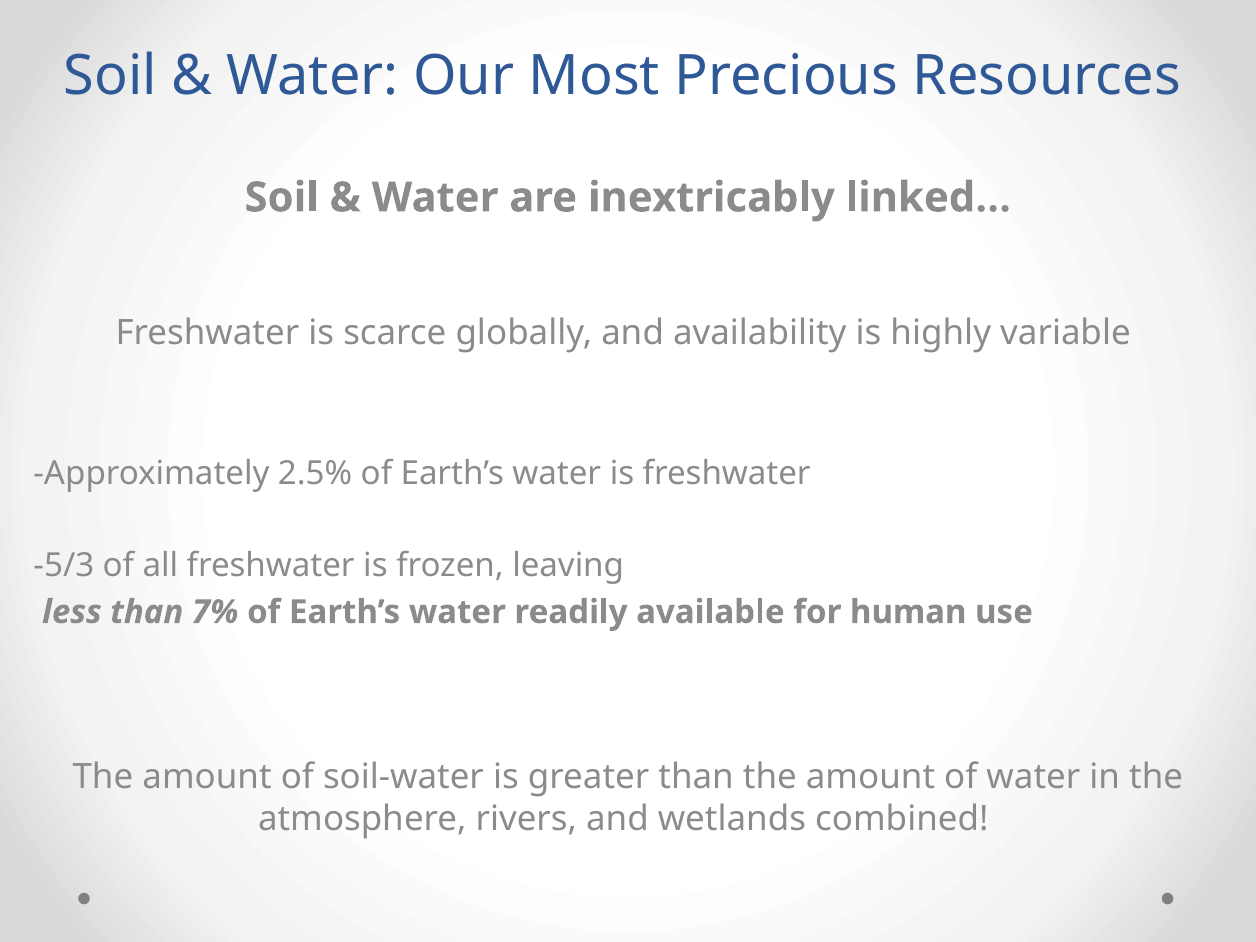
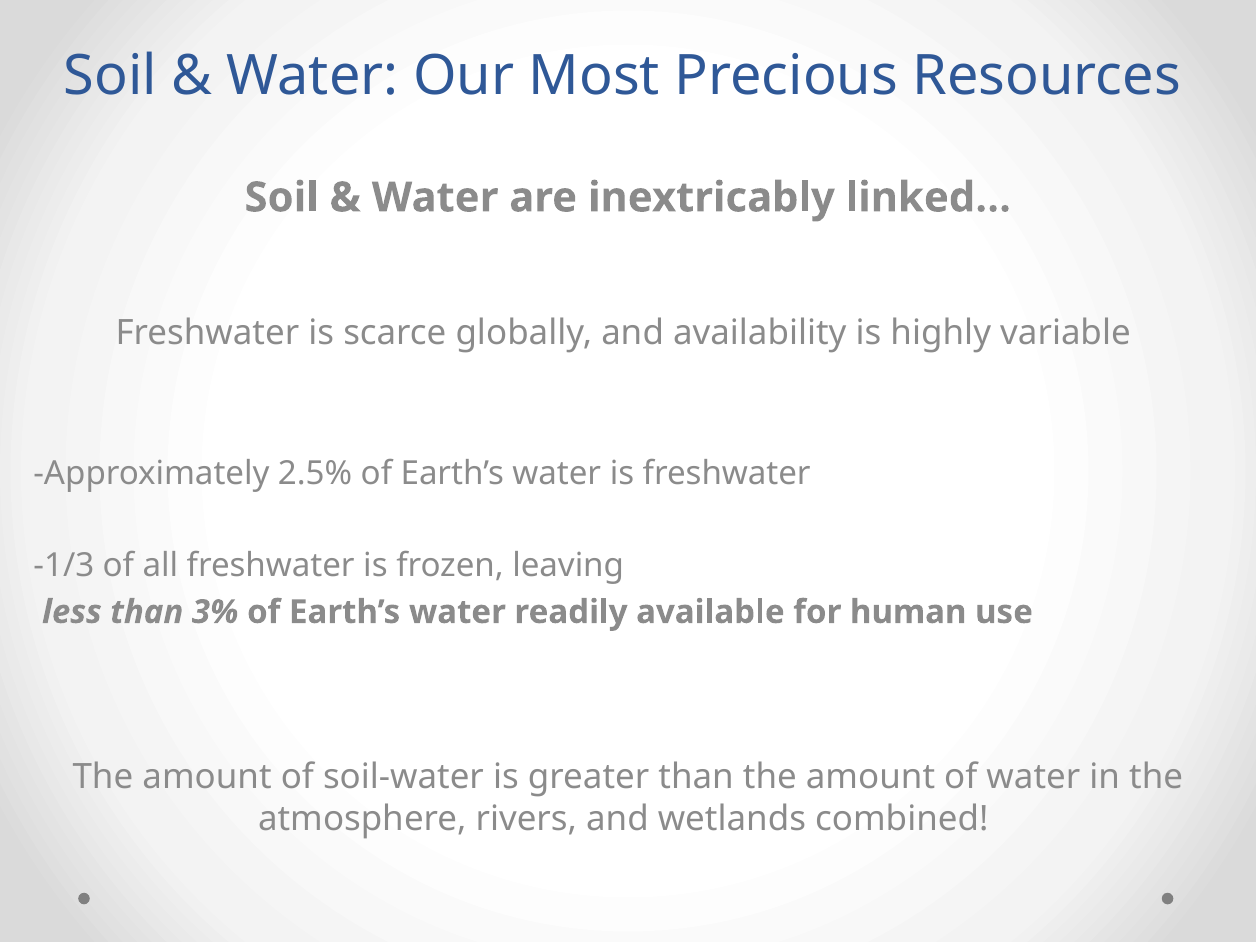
-5/3: -5/3 -> -1/3
7%: 7% -> 3%
